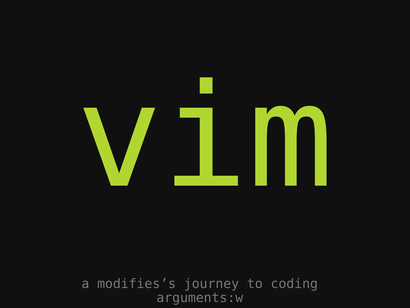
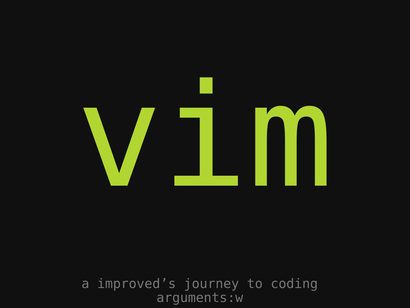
modifies’s: modifies’s -> improved’s
